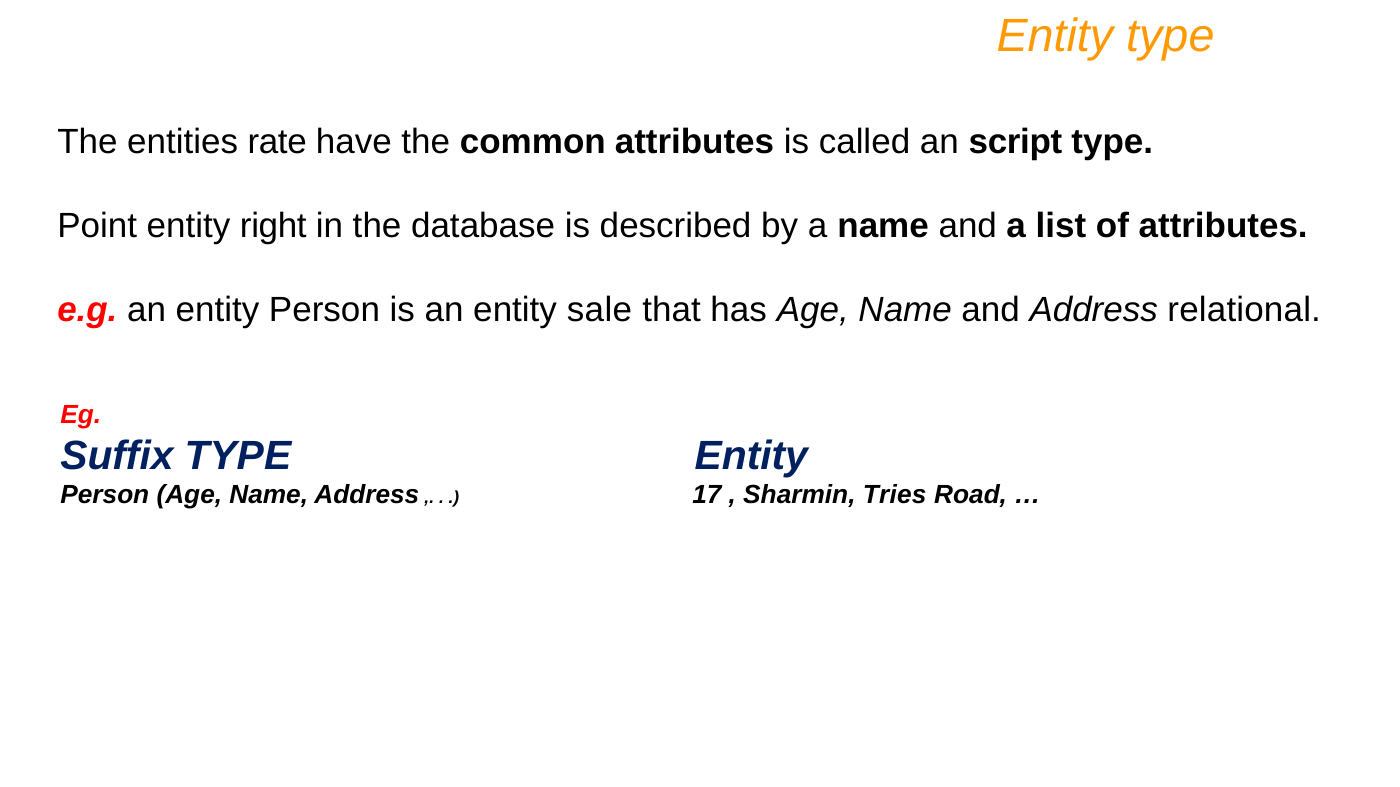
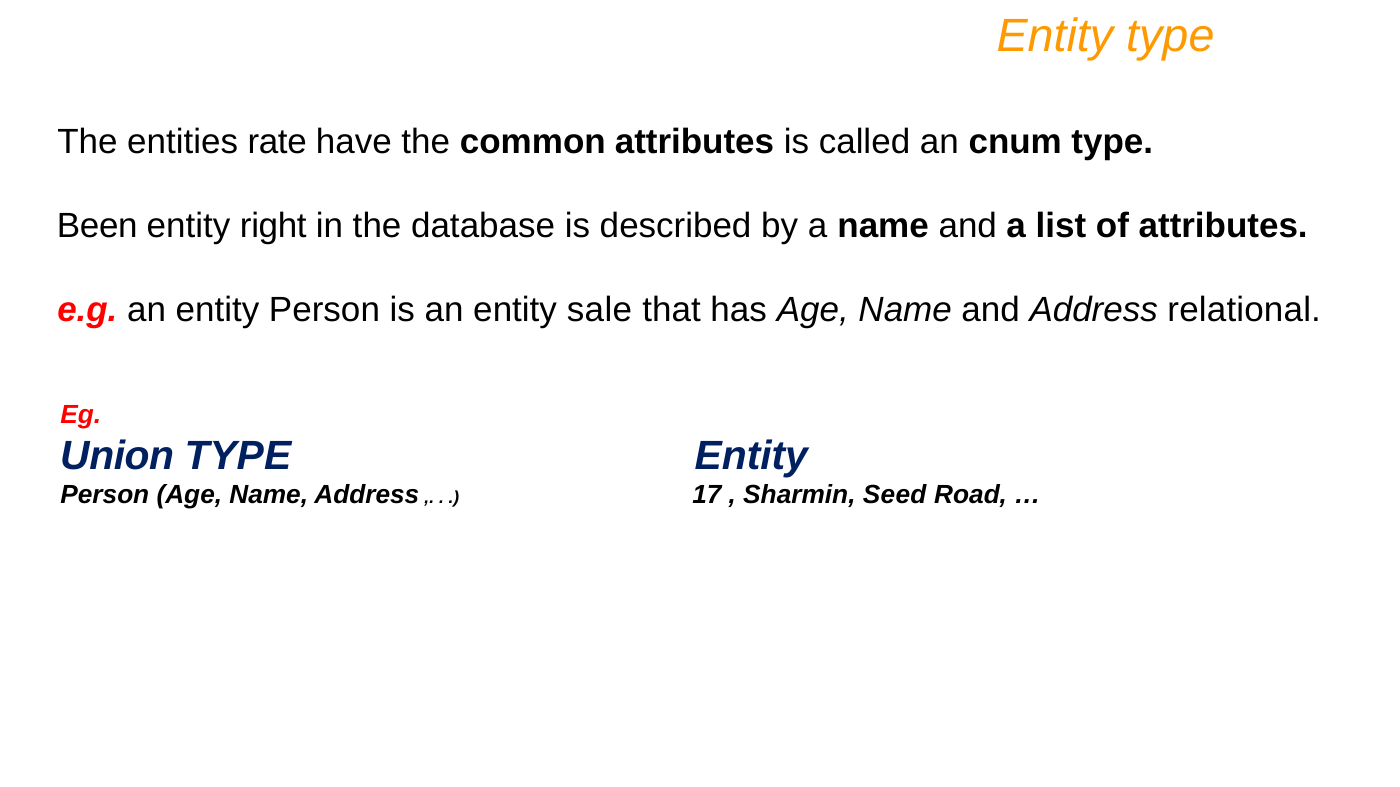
script: script -> cnum
Point: Point -> Been
Suffix: Suffix -> Union
Tries: Tries -> Seed
